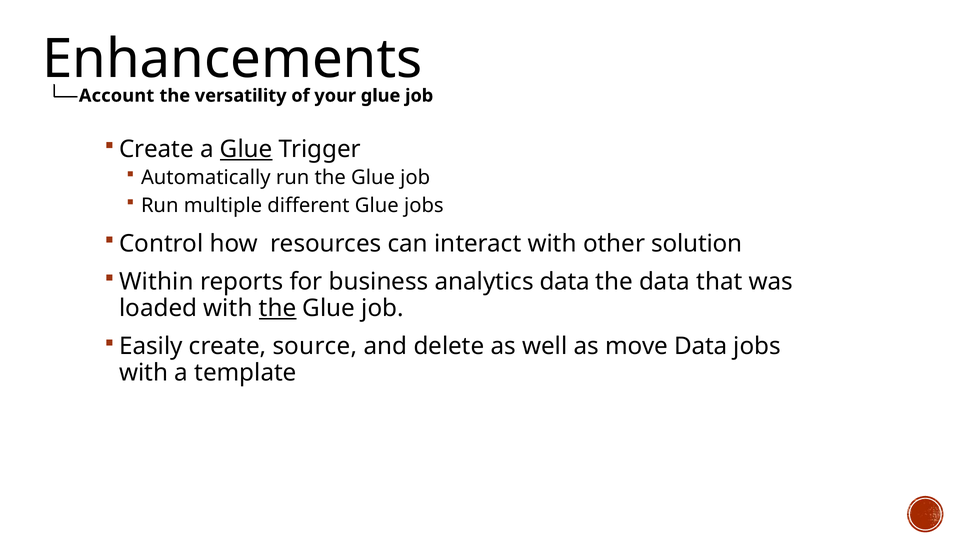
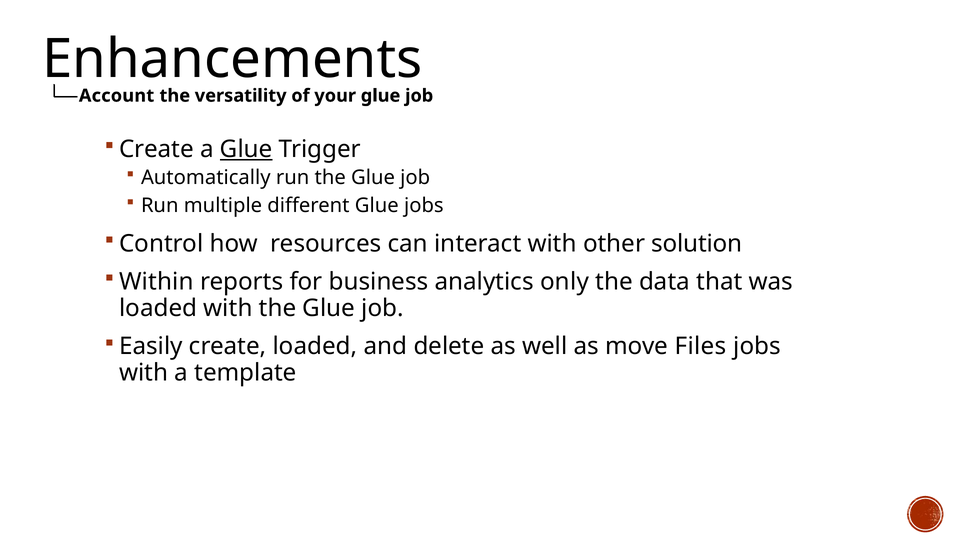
analytics data: data -> only
the at (278, 308) underline: present -> none
create source: source -> loaded
move Data: Data -> Files
